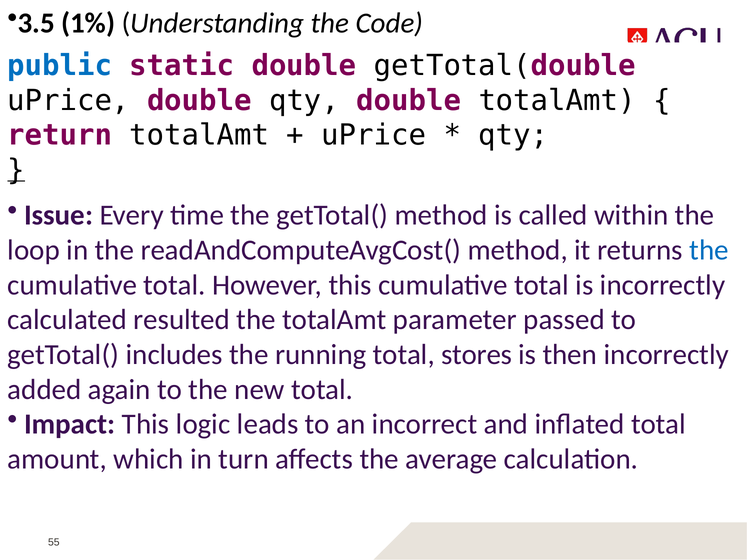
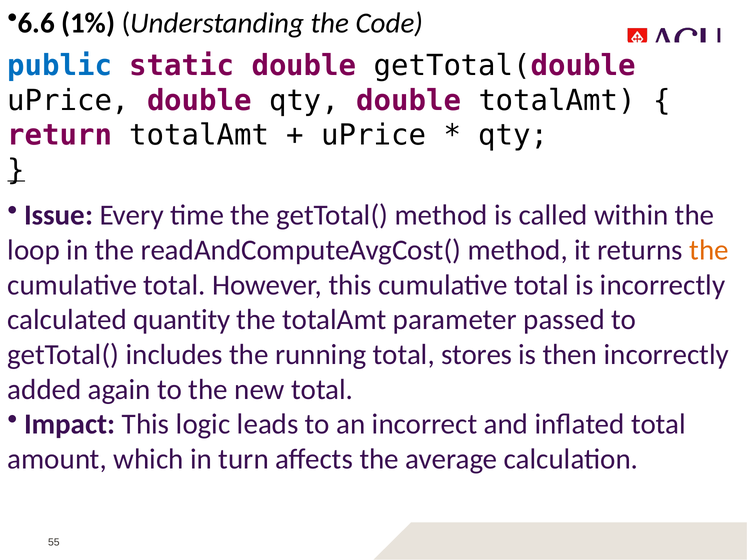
3.5: 3.5 -> 6.6
the at (709, 250) colour: blue -> orange
resulted: resulted -> quantity
